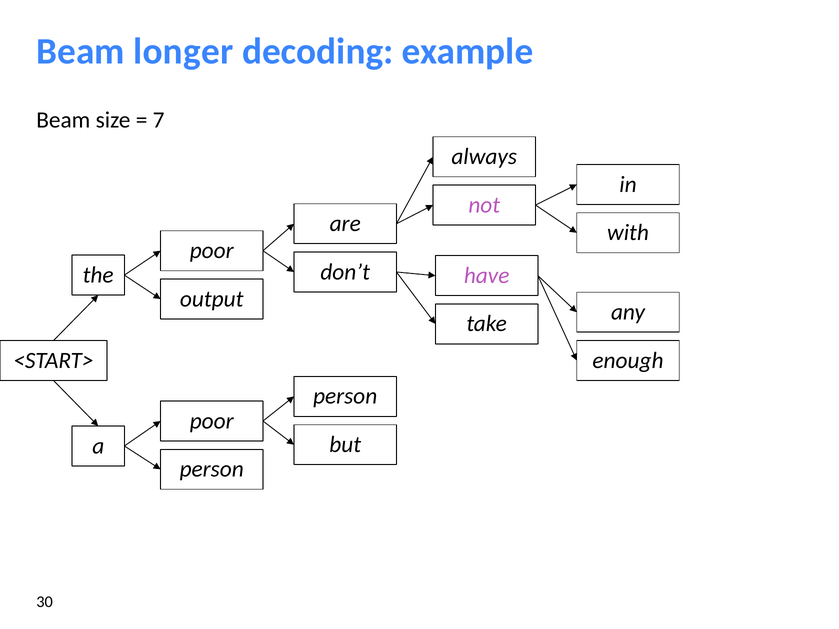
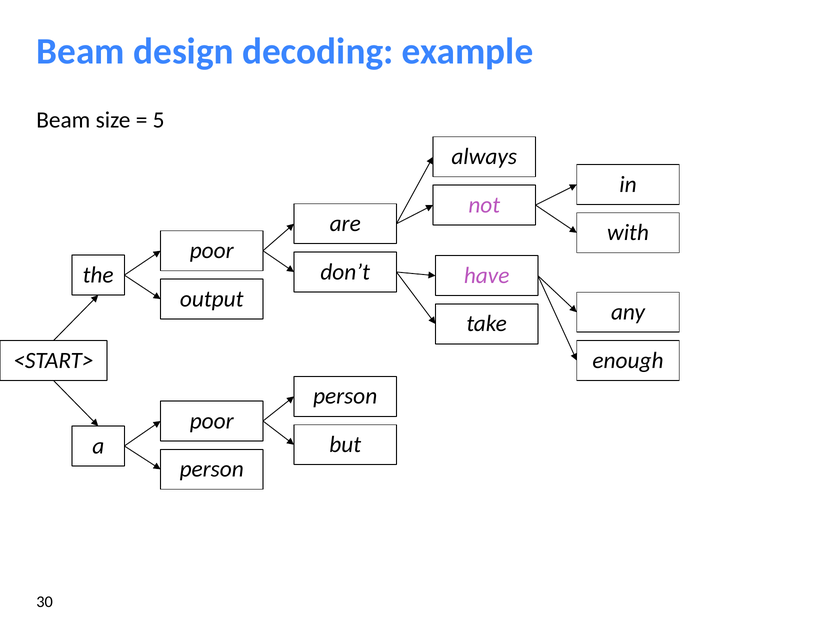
longer: longer -> design
7: 7 -> 5
